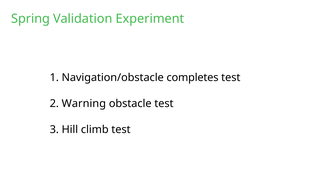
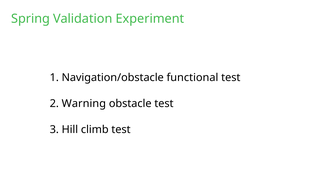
completes: completes -> functional
